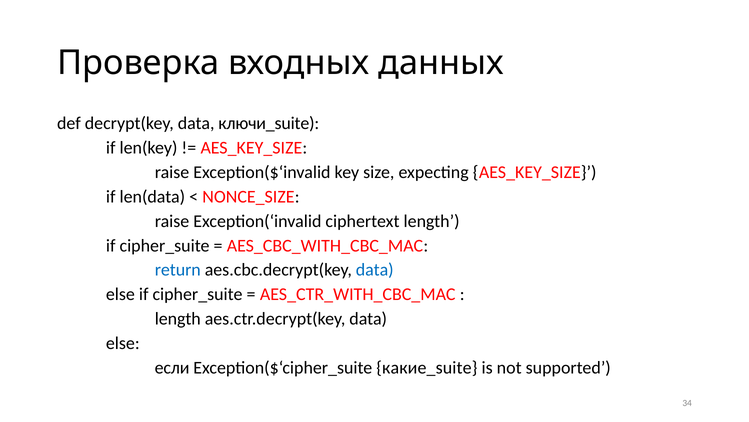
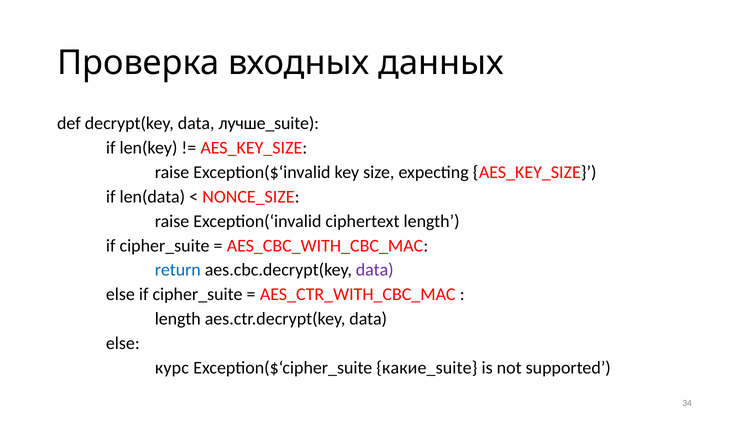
ключи_suite: ключи_suite -> лучше_suite
data at (375, 270) colour: blue -> purple
если: если -> курс
